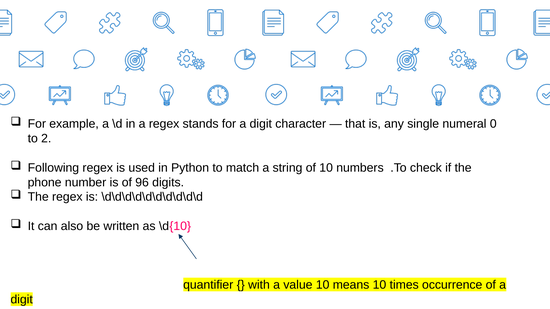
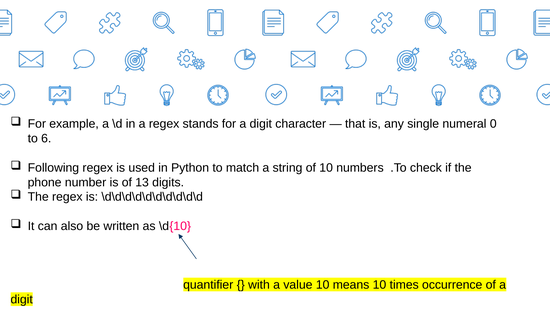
2: 2 -> 6
96: 96 -> 13
